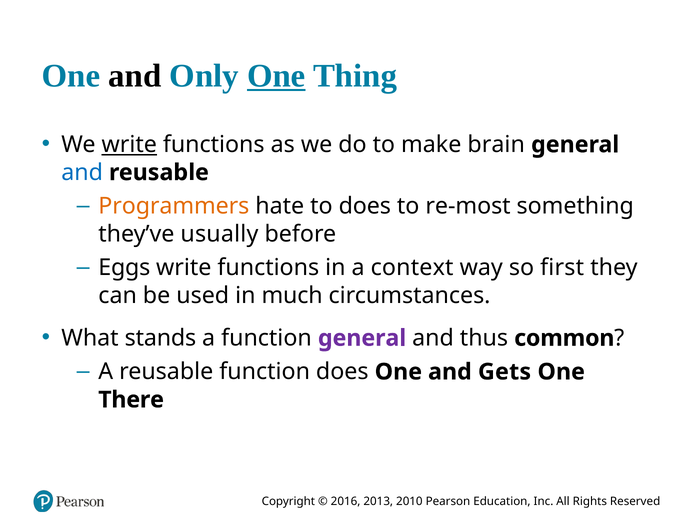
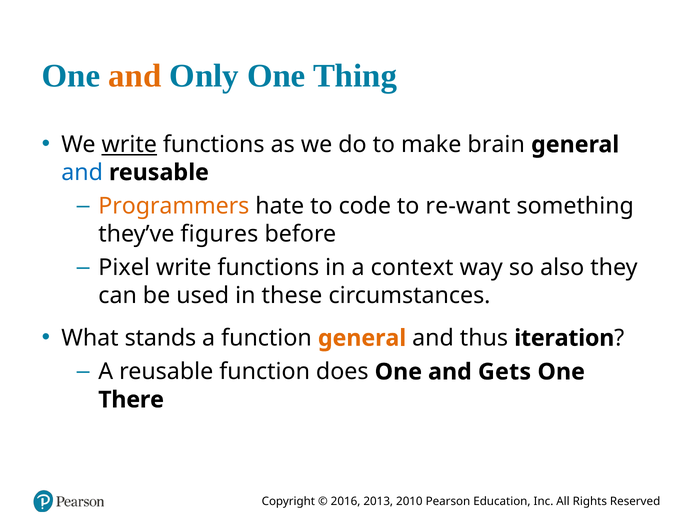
and at (135, 76) colour: black -> orange
One at (276, 76) underline: present -> none
to does: does -> code
re-most: re-most -> re-want
usually: usually -> figures
Eggs: Eggs -> Pixel
first: first -> also
much: much -> these
general at (362, 338) colour: purple -> orange
common: common -> iteration
